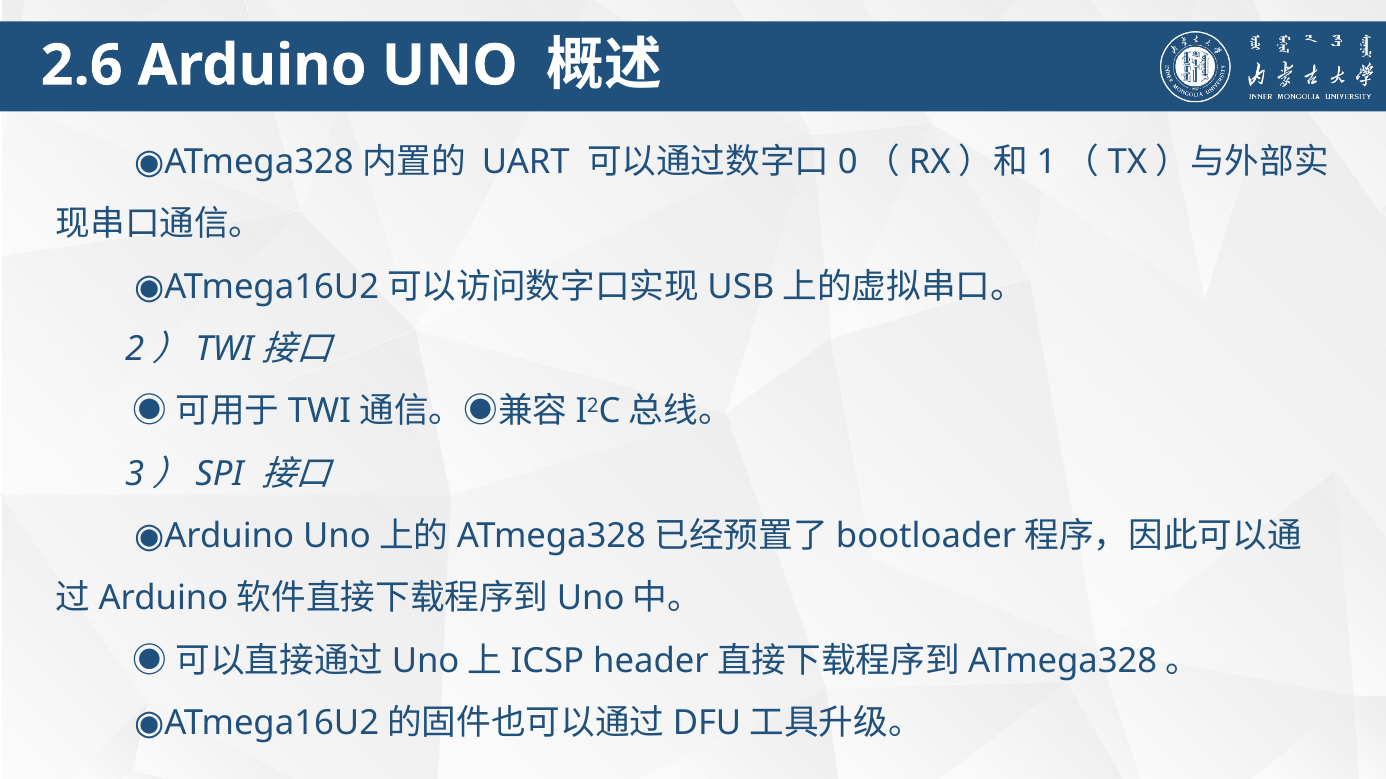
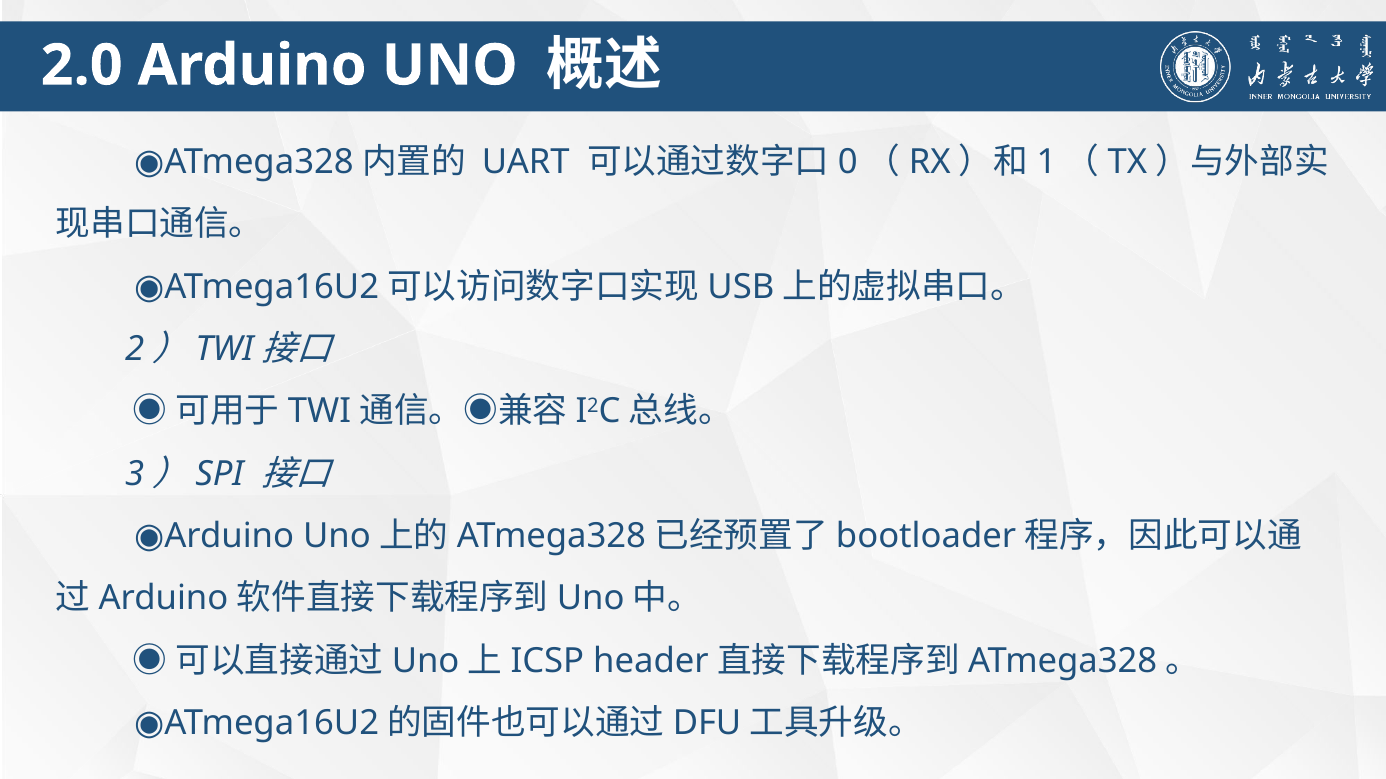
2.6: 2.6 -> 2.0
